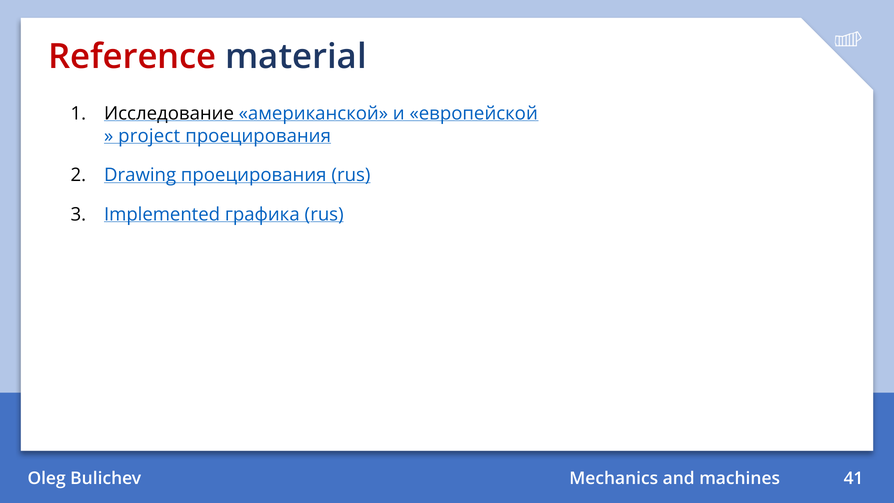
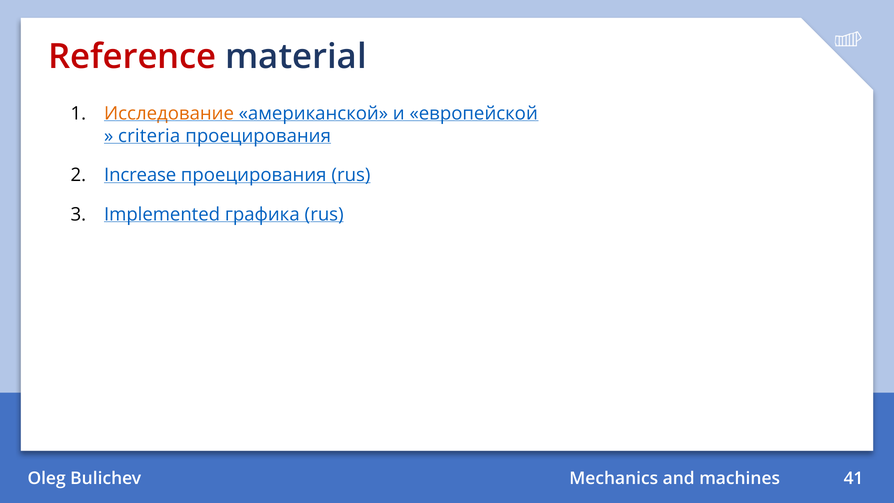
Исследование colour: black -> orange
project: project -> criteria
Drawing: Drawing -> Increase
